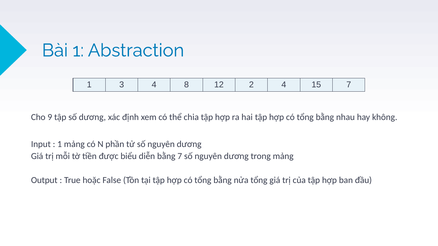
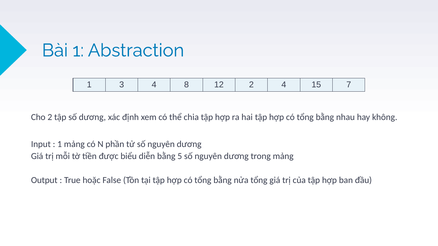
Cho 9: 9 -> 2
bằng 7: 7 -> 5
